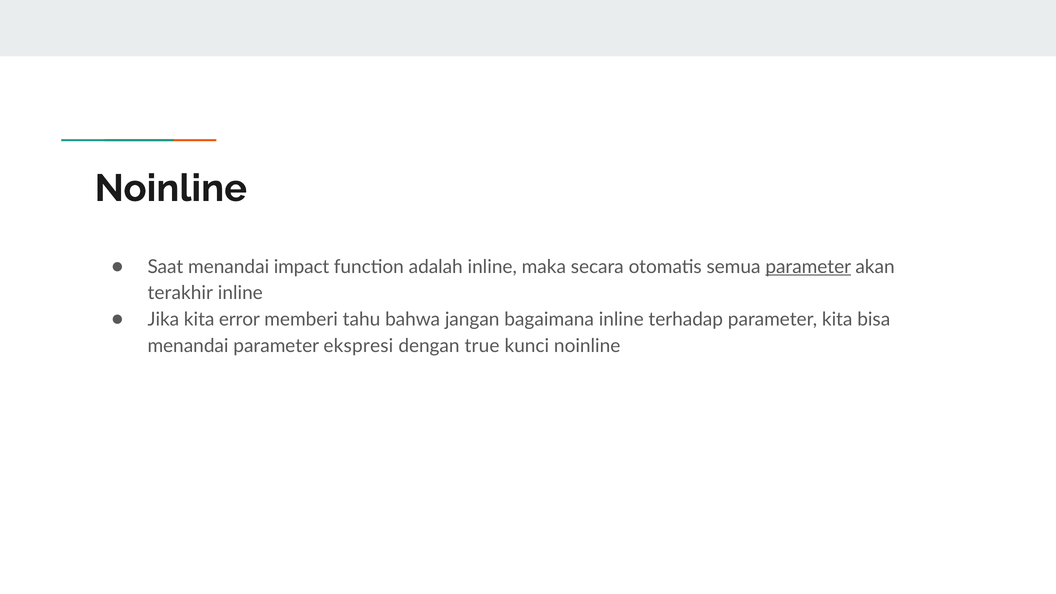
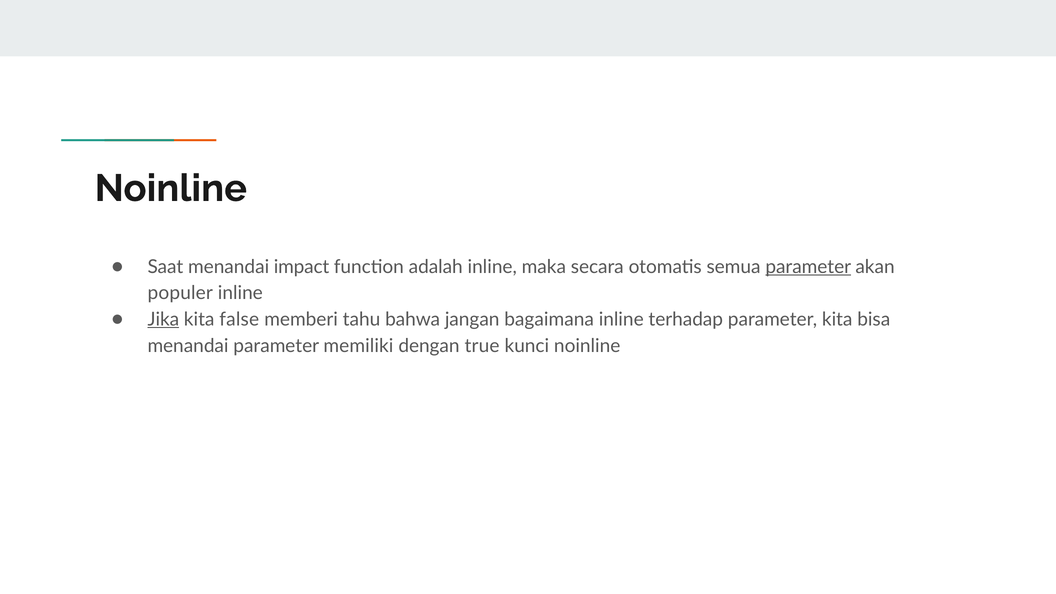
terakhir: terakhir -> populer
Jika underline: none -> present
error: error -> false
ekspresi: ekspresi -> memiliki
